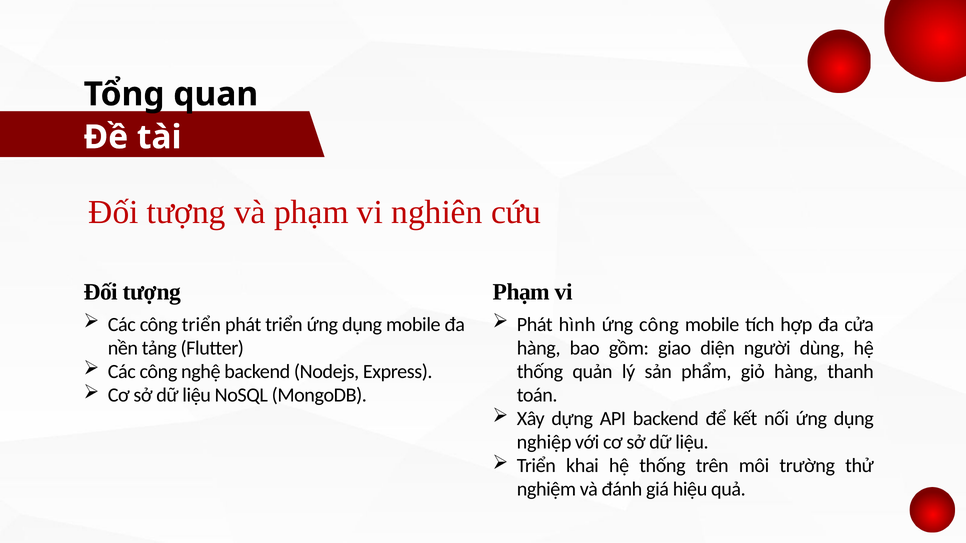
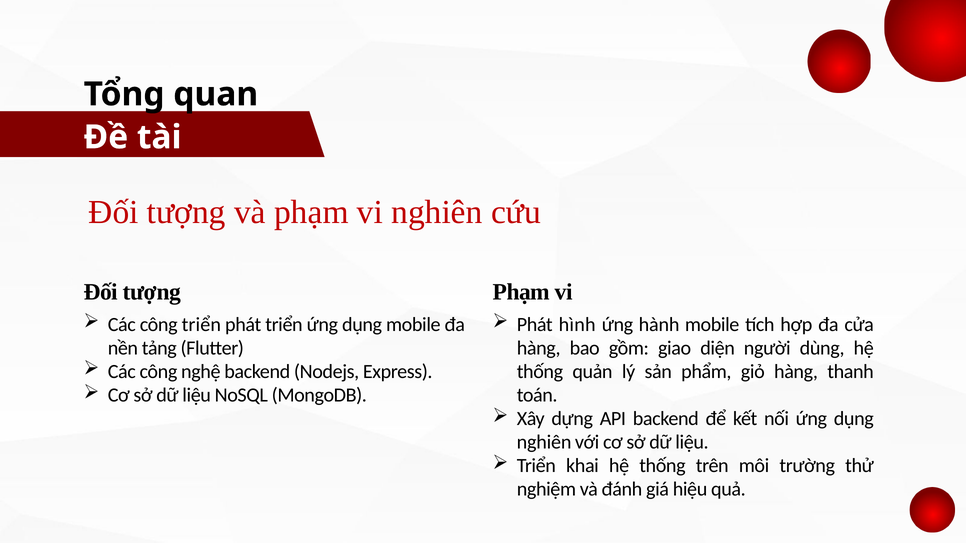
ứng công: công -> hành
nghiệp at (544, 442): nghiệp -> nghiên
